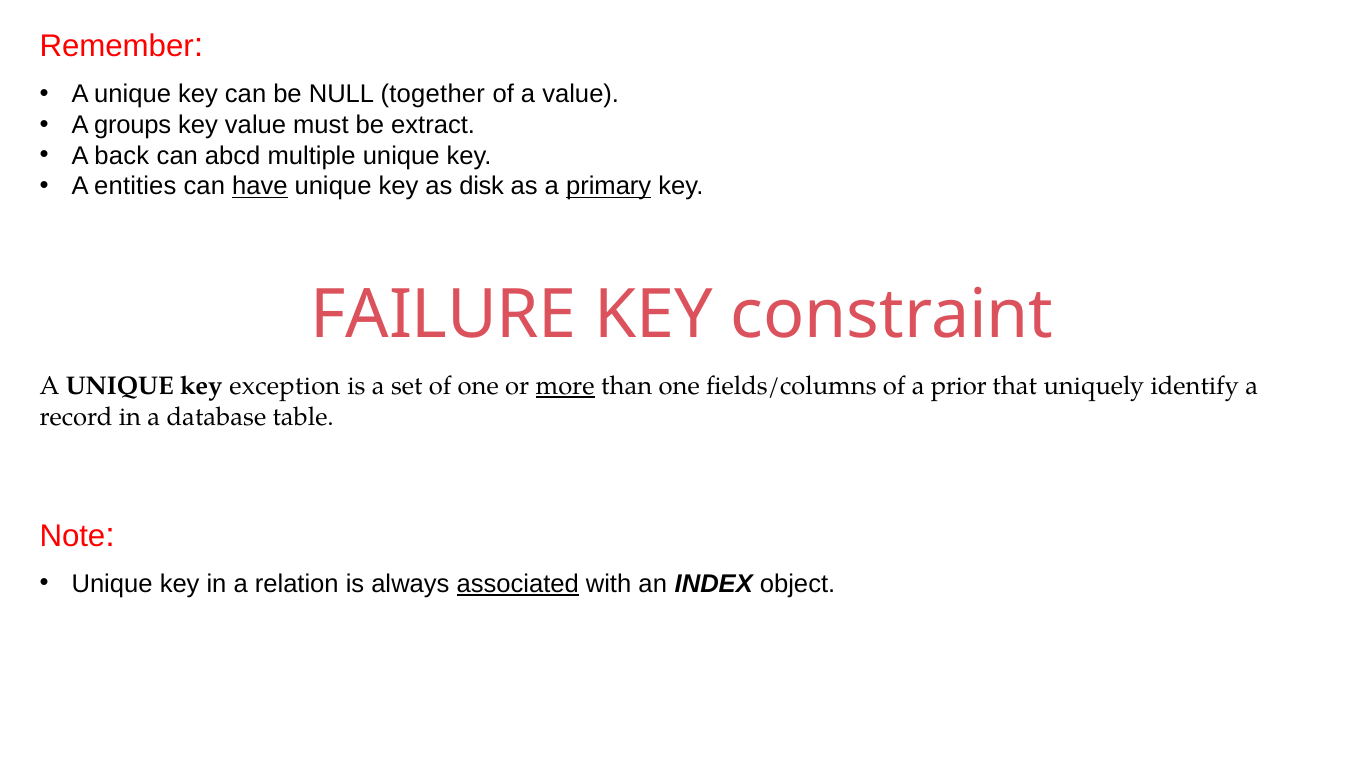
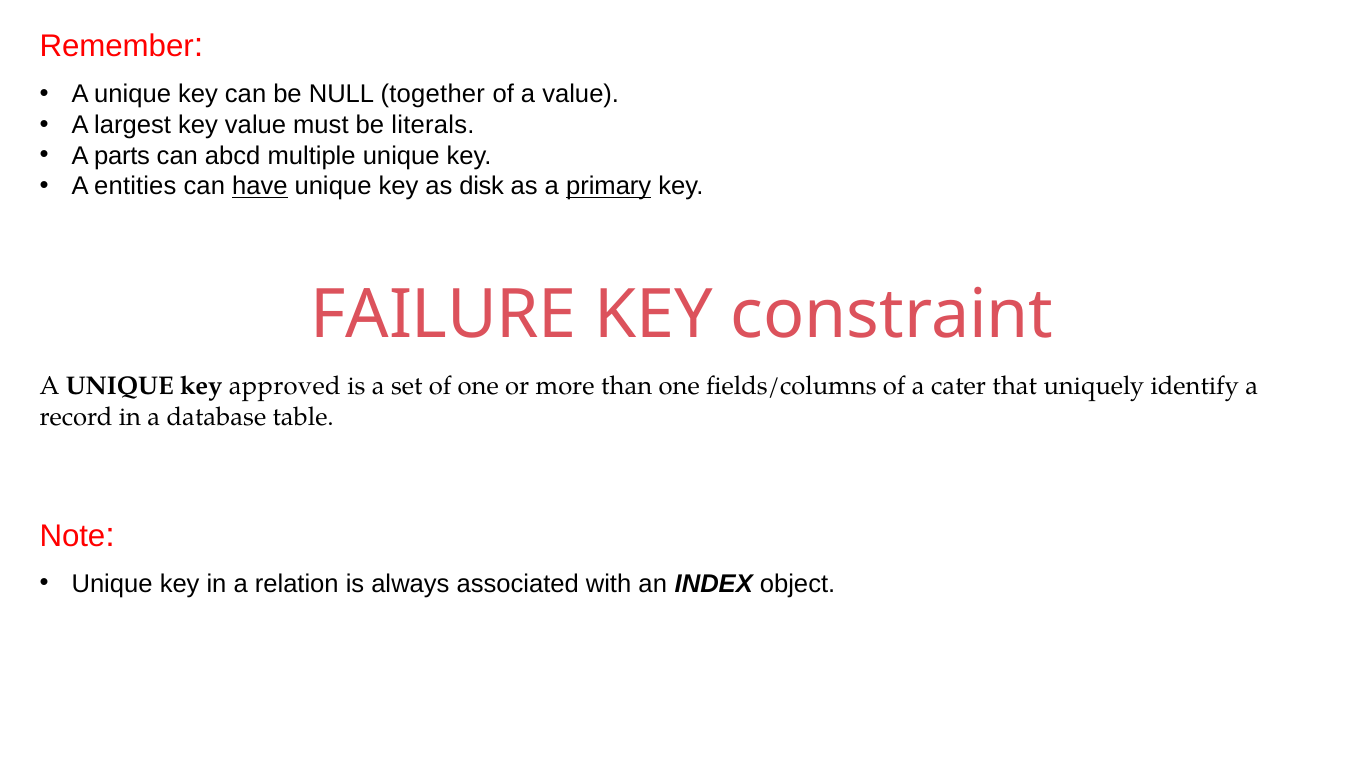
groups: groups -> largest
extract: extract -> literals
back: back -> parts
exception: exception -> approved
more underline: present -> none
prior: prior -> cater
associated underline: present -> none
